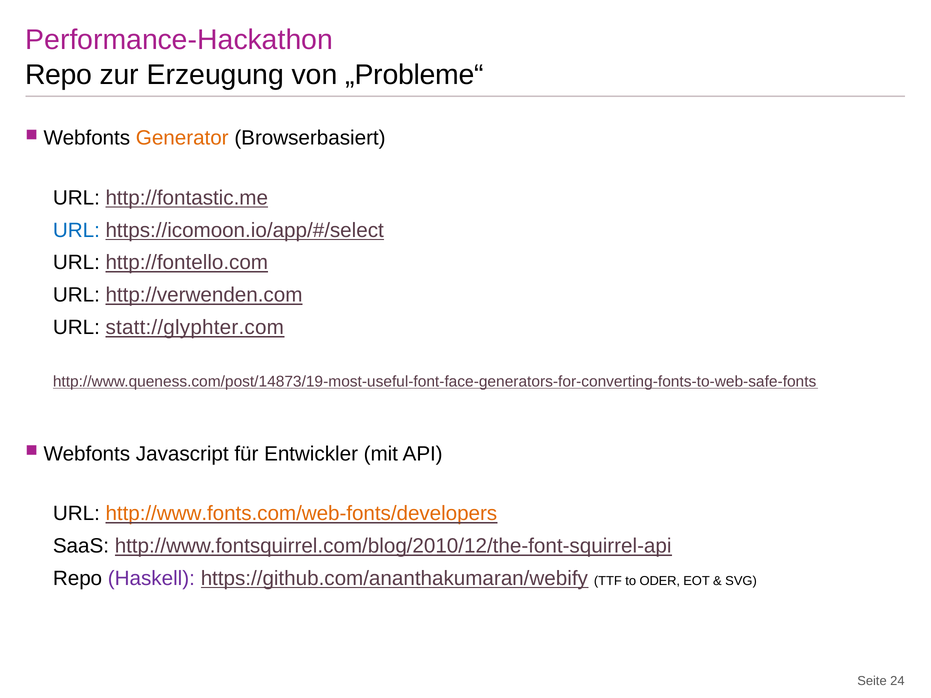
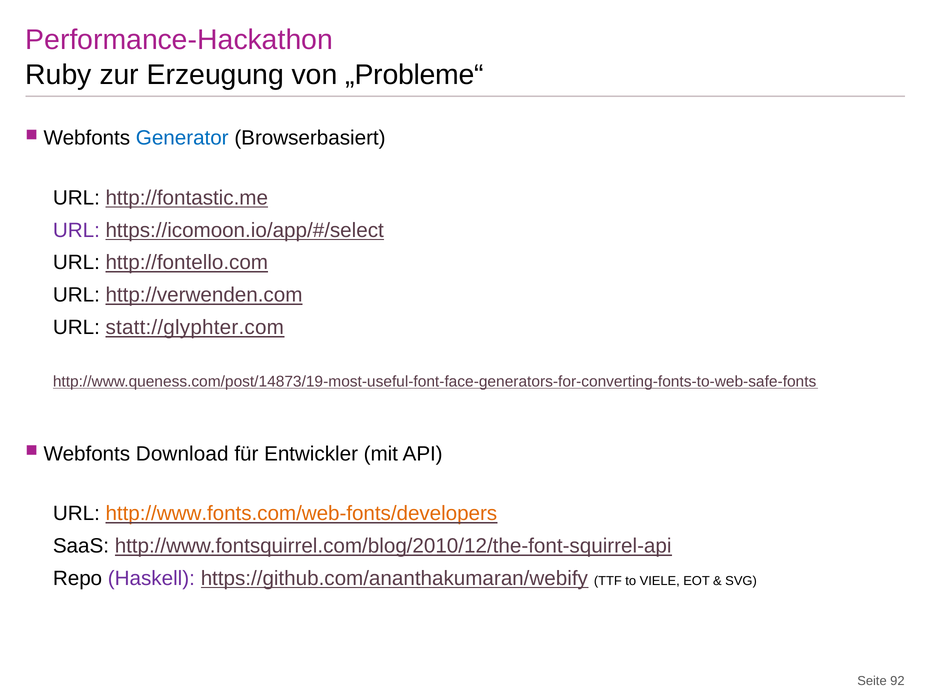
Repo at (59, 75): Repo -> Ruby
Generator colour: orange -> blue
URL at (76, 230) colour: blue -> purple
Javascript: Javascript -> Download
ODER: ODER -> VIELE
24: 24 -> 92
